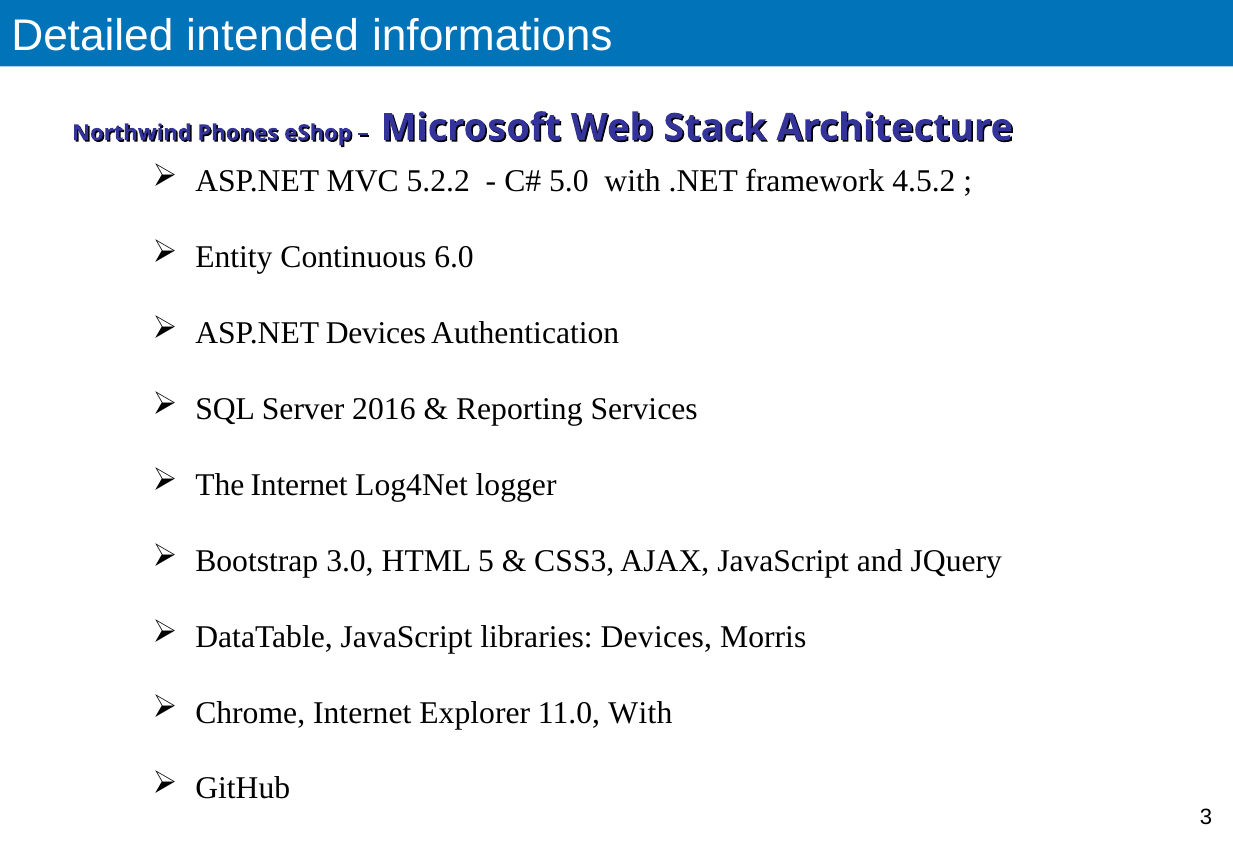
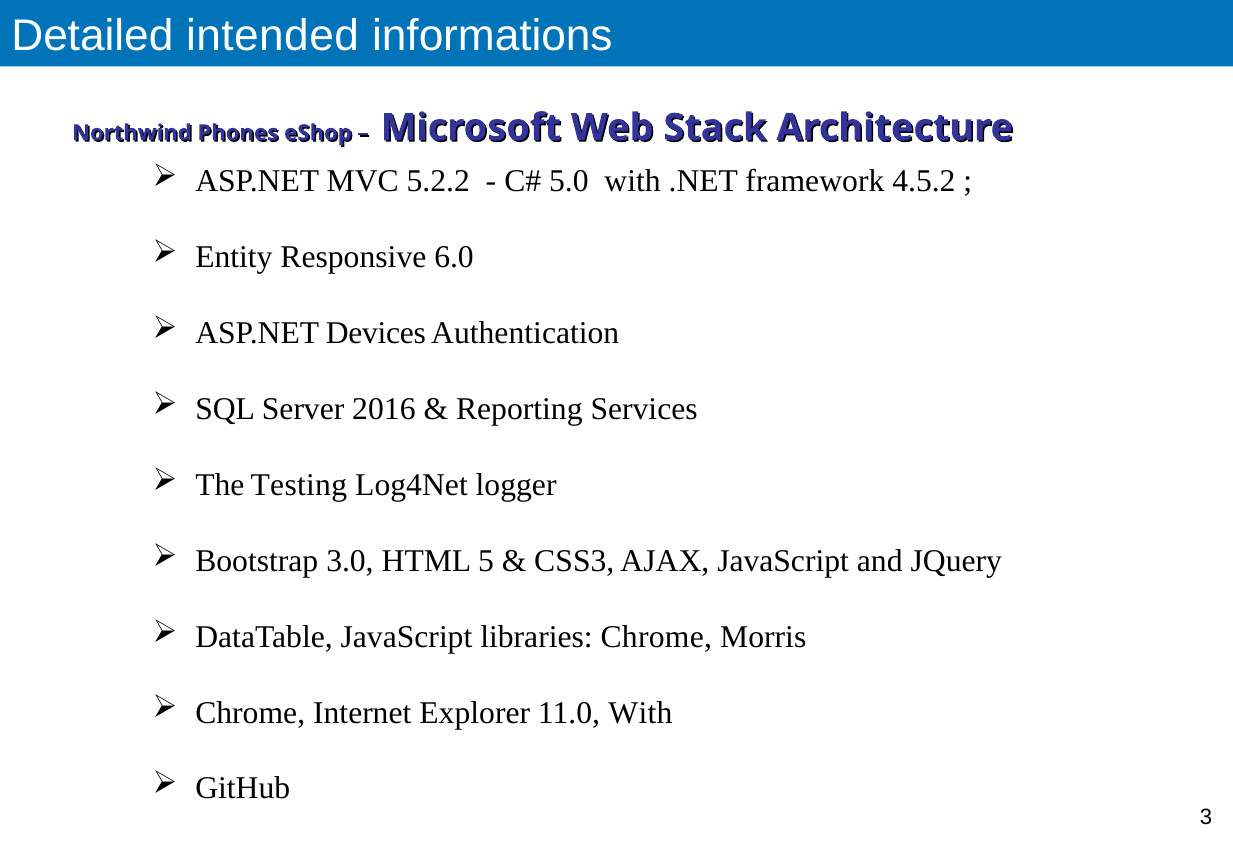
Continuous: Continuous -> Responsive
The Internet: Internet -> Testing
libraries Devices: Devices -> Chrome
